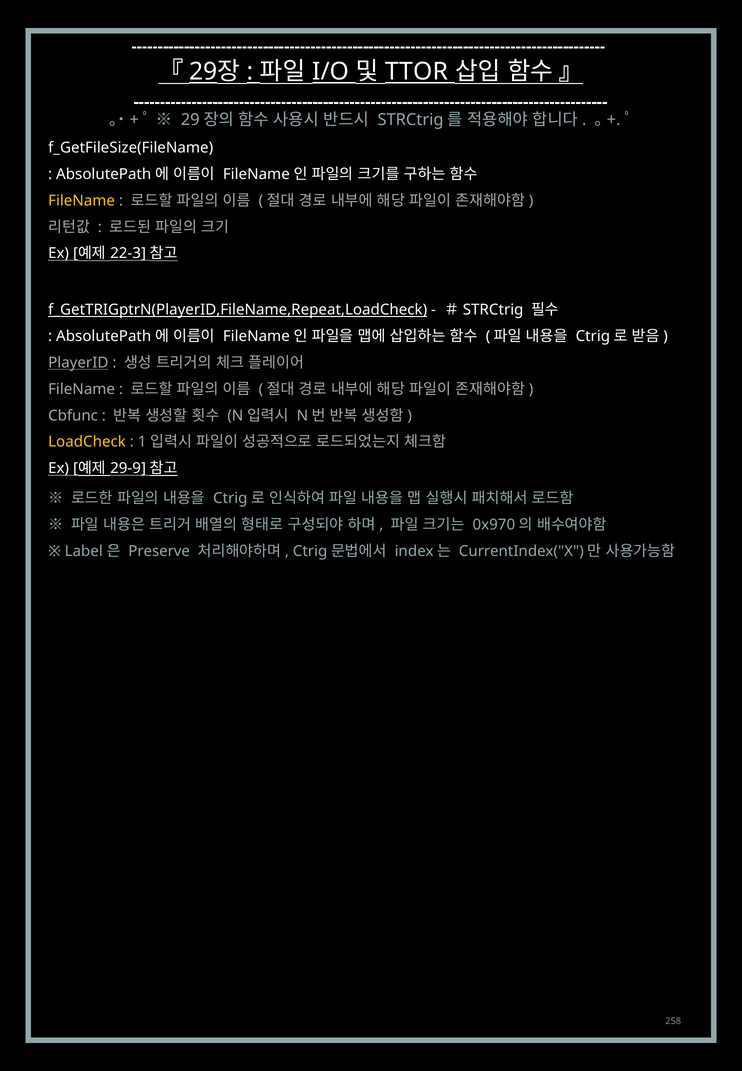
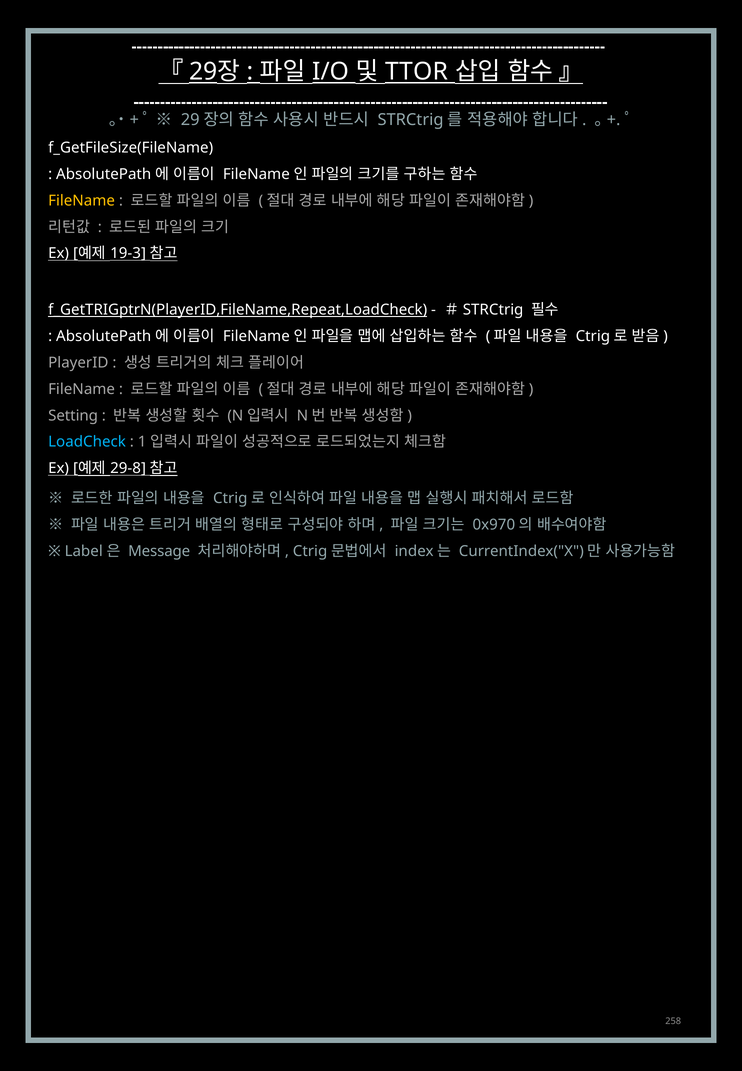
22-3: 22-3 -> 19-3
PlayerID underline: present -> none
Cbfunc: Cbfunc -> Setting
LoadCheck colour: yellow -> light blue
29-9: 29-9 -> 29-8
Preserve: Preserve -> Message
